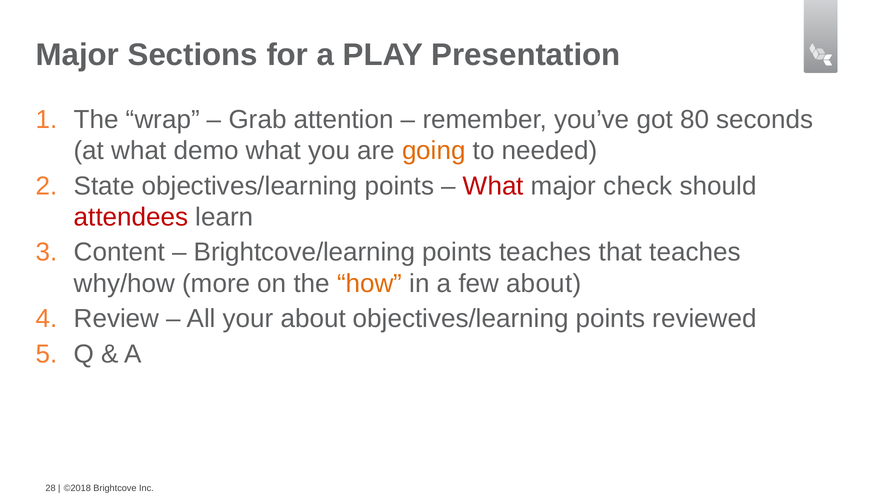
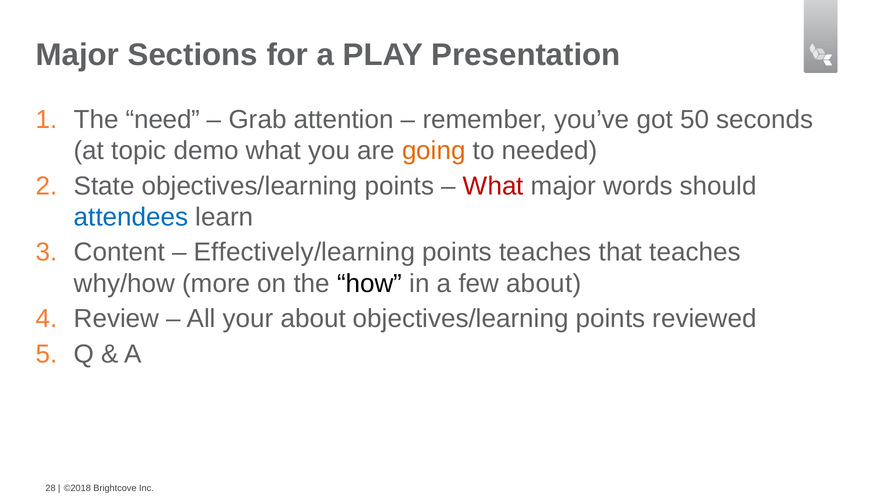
wrap: wrap -> need
80: 80 -> 50
at what: what -> topic
check: check -> words
attendees colour: red -> blue
Brightcove/learning: Brightcove/learning -> Effectively/learning
how colour: orange -> black
